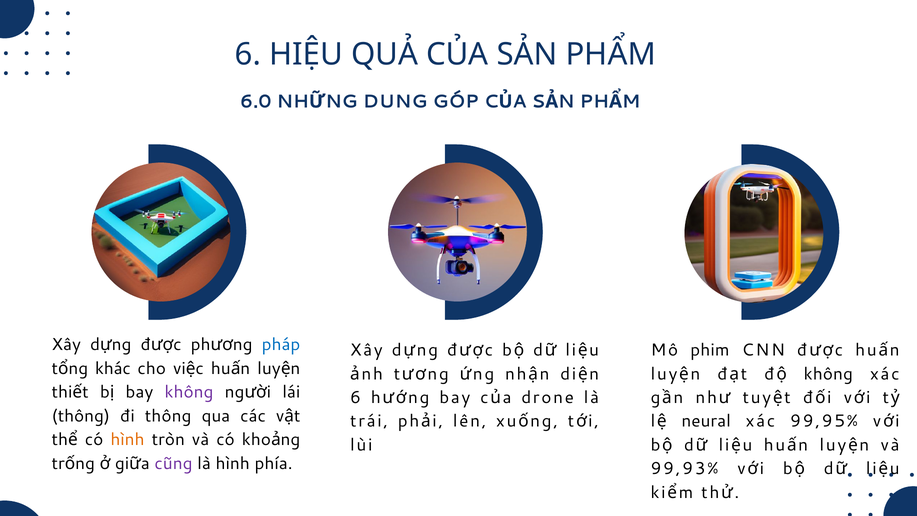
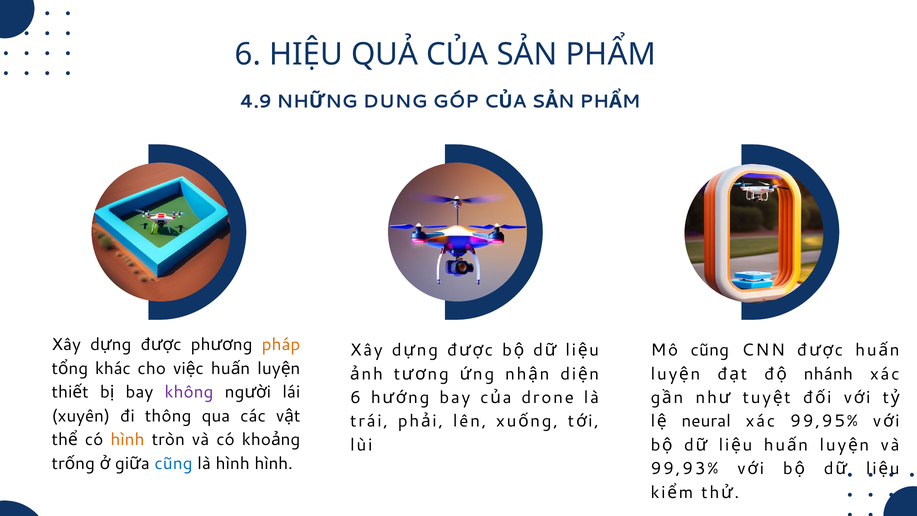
6.0: 6.0 -> 4.9
pháp colour: blue -> orange
Mô phim: phim -> cũng
không at (828, 374): không -> nhánh
thông at (81, 416): thông -> xuyên
cũng at (173, 463) colour: purple -> blue
hình phía: phía -> hình
